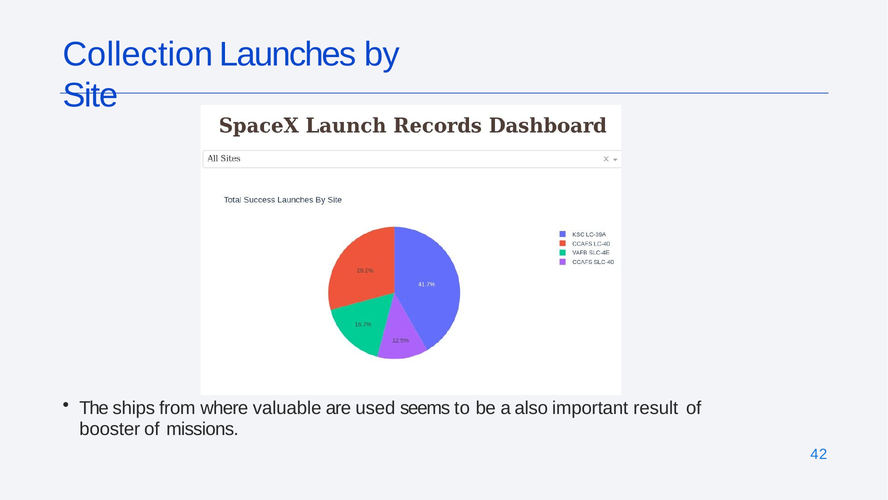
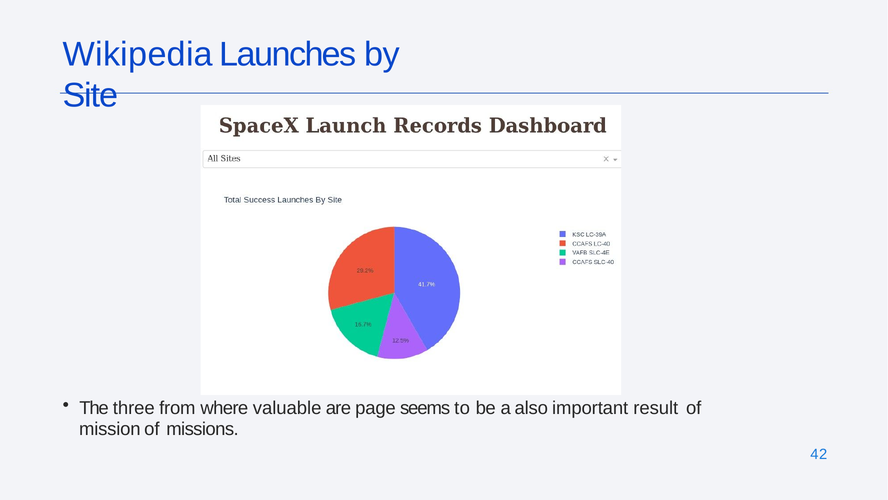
Collection: Collection -> Wikipedia
ships: ships -> three
used: used -> page
booster: booster -> mission
